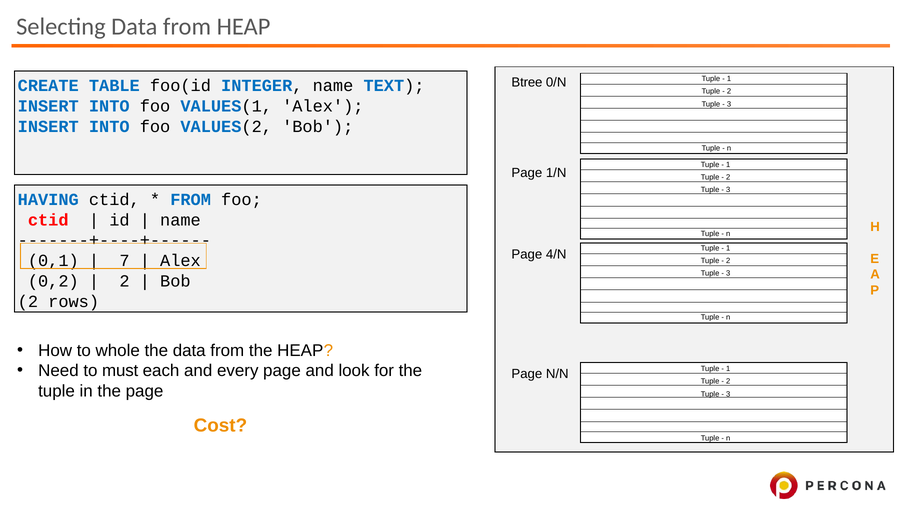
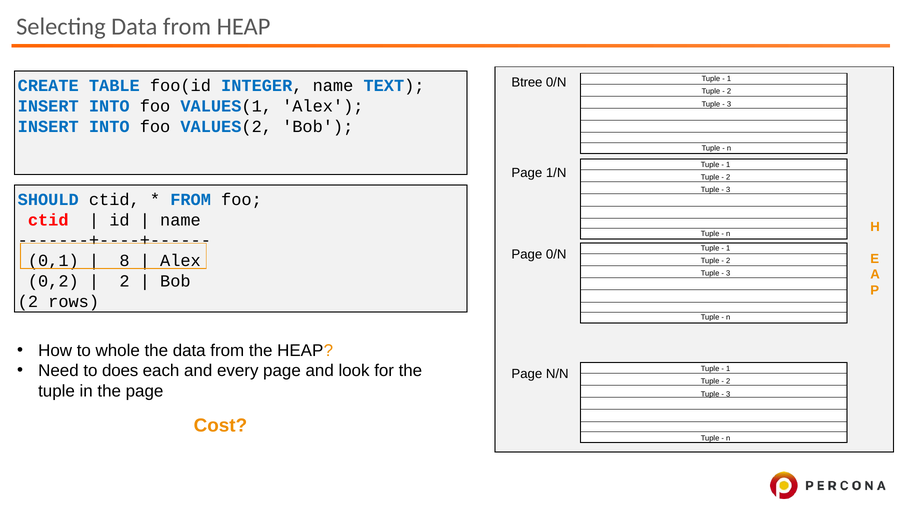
HAVING: HAVING -> SHOULD
Page 4/N: 4/N -> 0/N
7: 7 -> 8
must: must -> does
